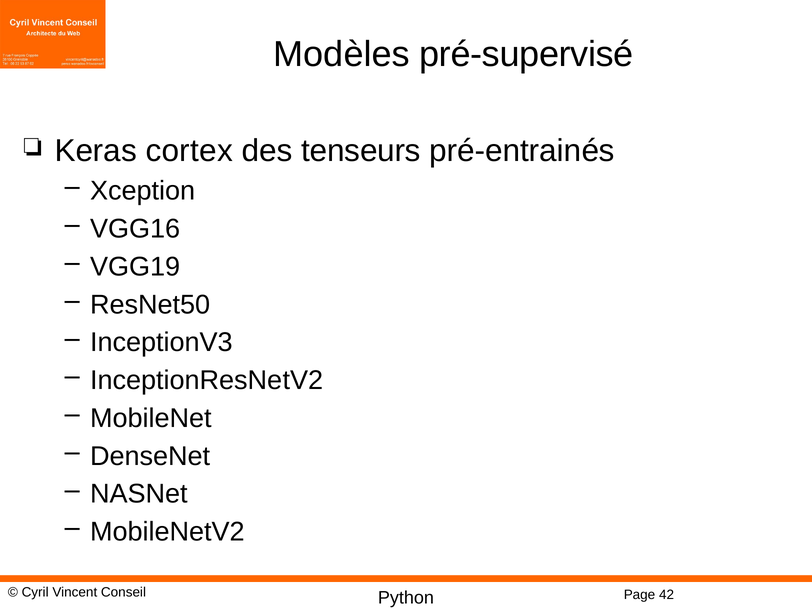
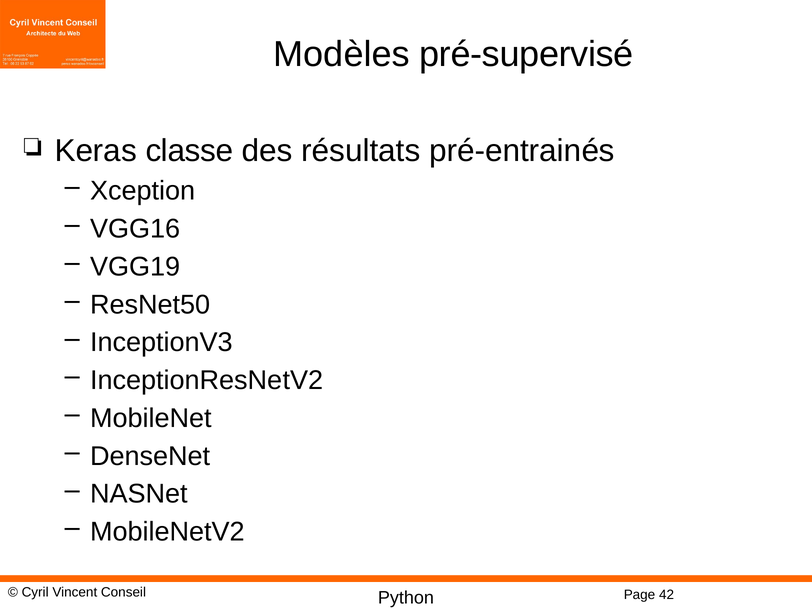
cortex: cortex -> classe
tenseurs: tenseurs -> résultats
